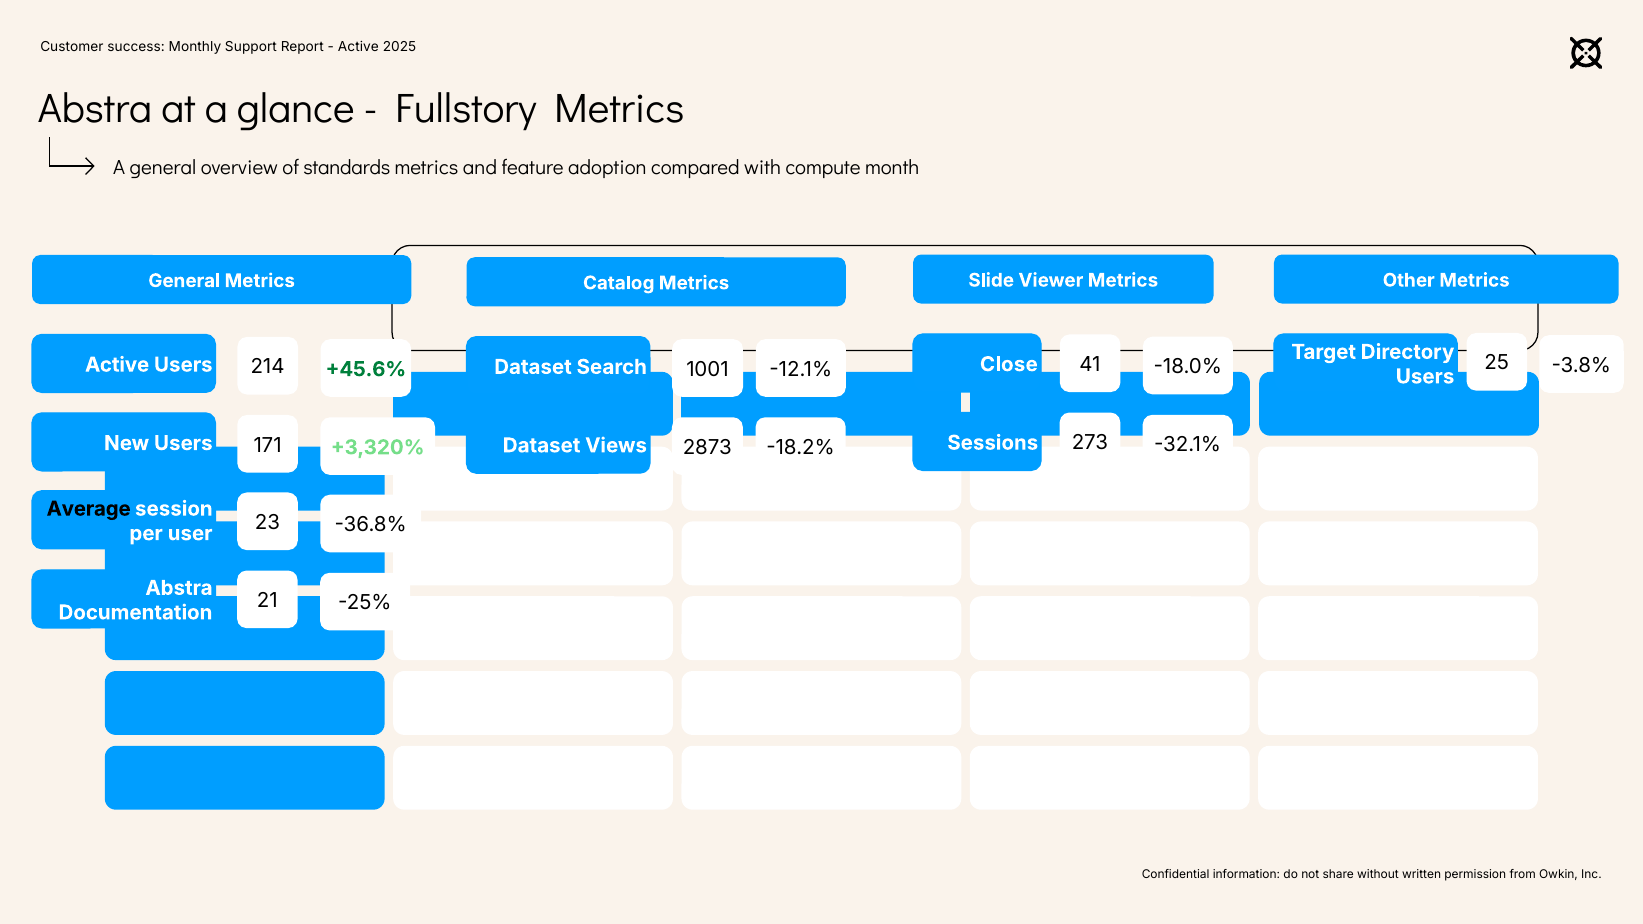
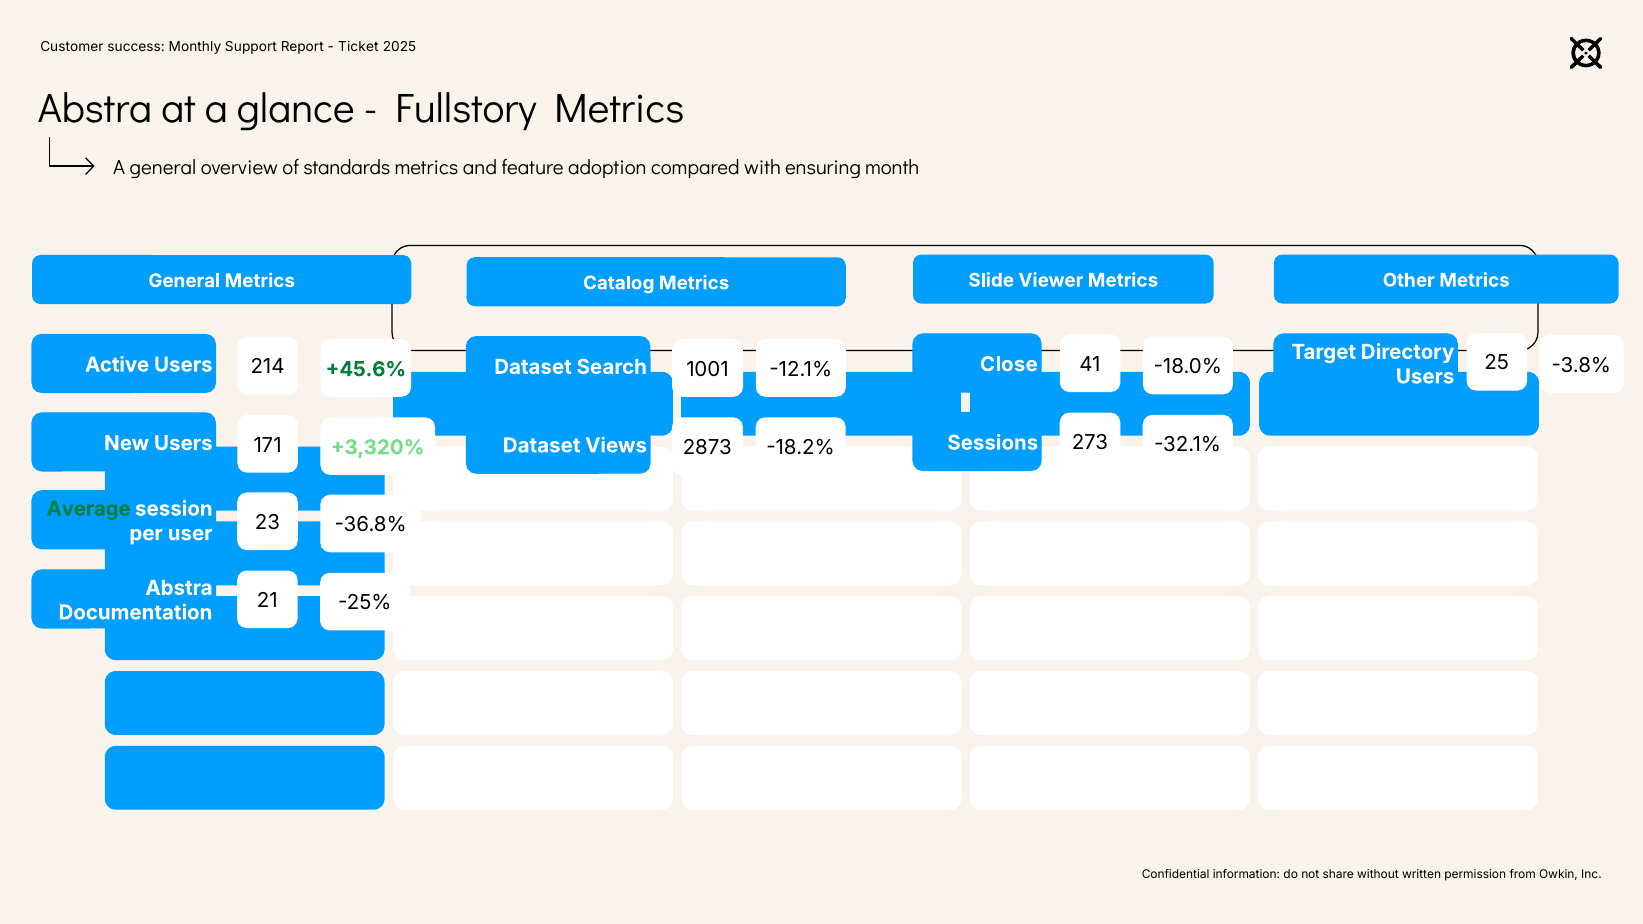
Active at (358, 47): Active -> Ticket
compute: compute -> ensuring
Average colour: black -> green
